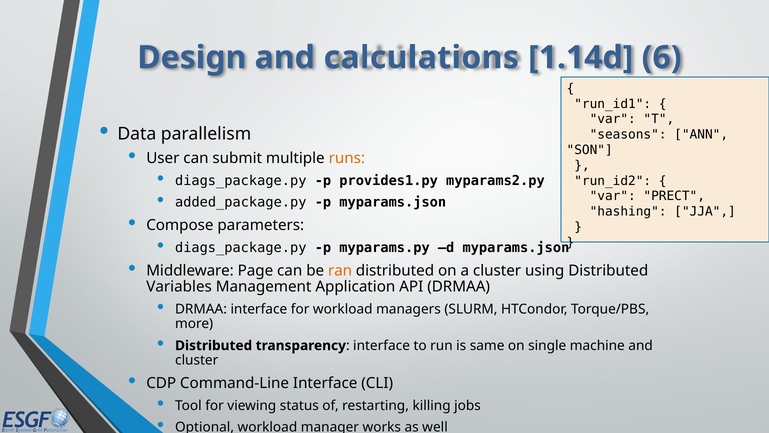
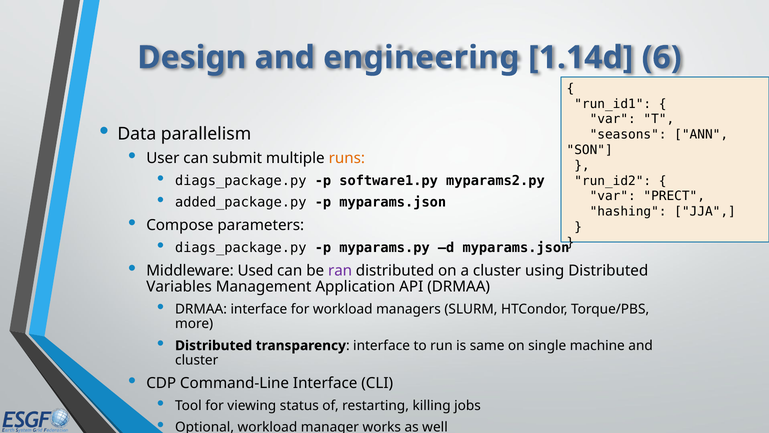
calculations: calculations -> engineering
provides1.py: provides1.py -> software1.py
Page: Page -> Used
ran colour: orange -> purple
